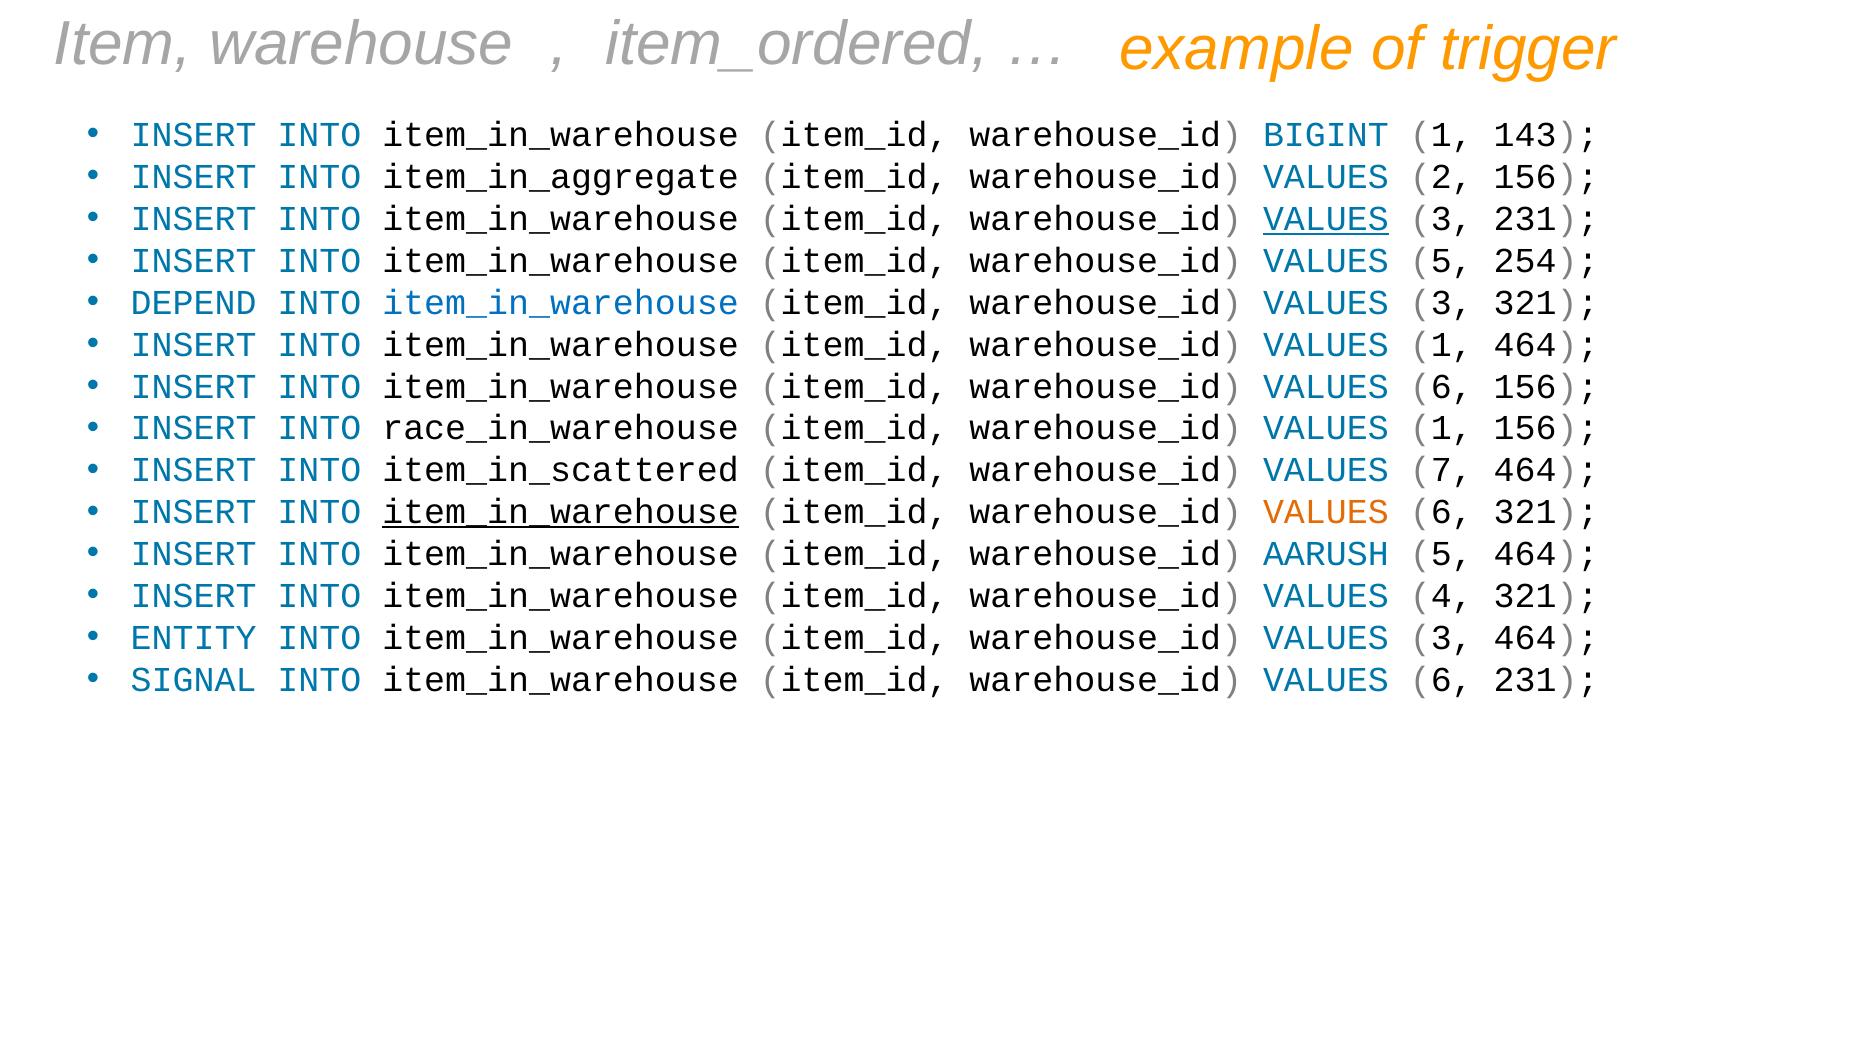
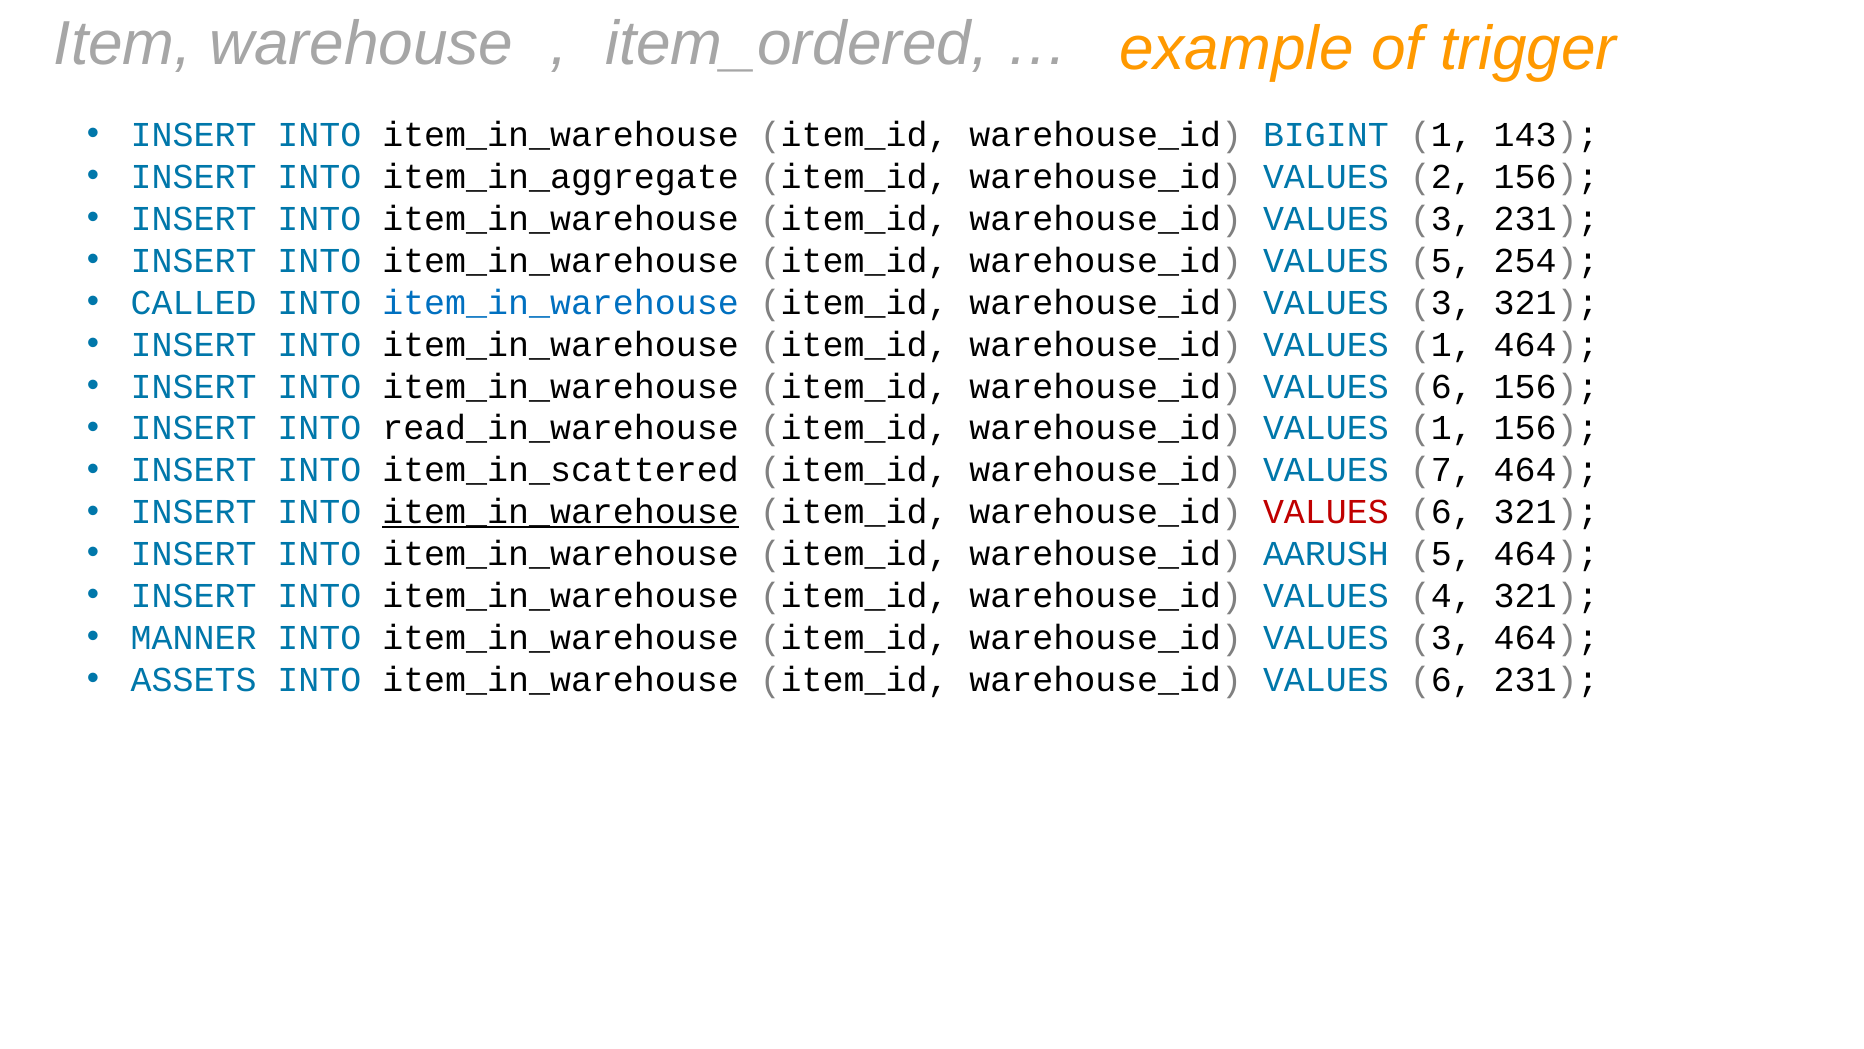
VALUES at (1326, 219) underline: present -> none
DEPEND: DEPEND -> CALLED
race_in_warehouse: race_in_warehouse -> read_in_warehouse
VALUES at (1326, 512) colour: orange -> red
ENTITY: ENTITY -> MANNER
SIGNAL: SIGNAL -> ASSETS
